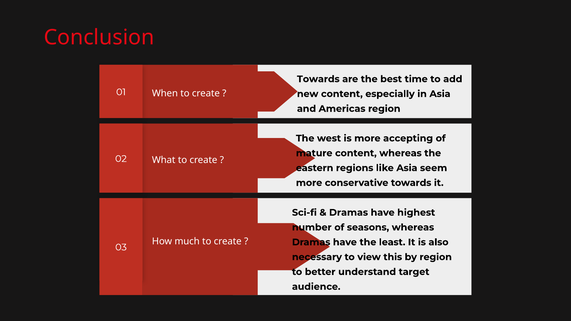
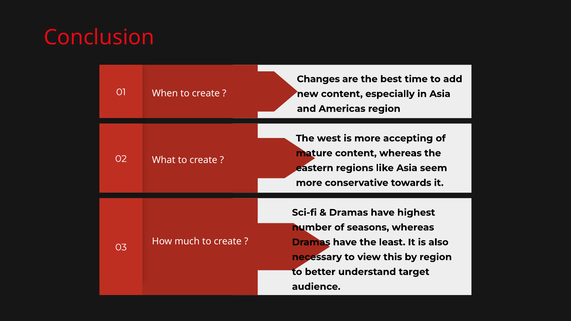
Towards at (318, 79): Towards -> Changes
